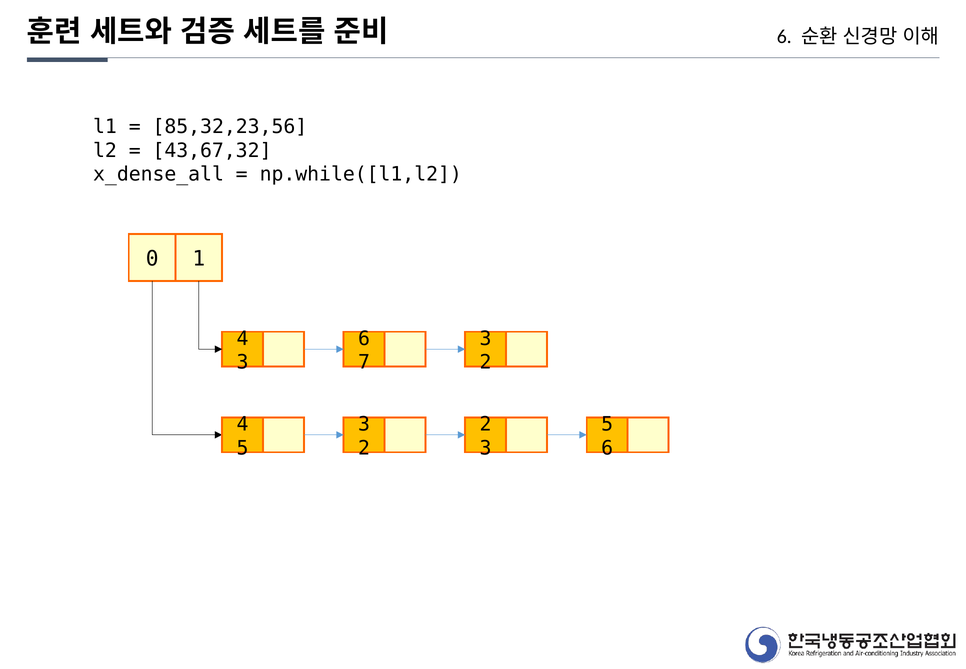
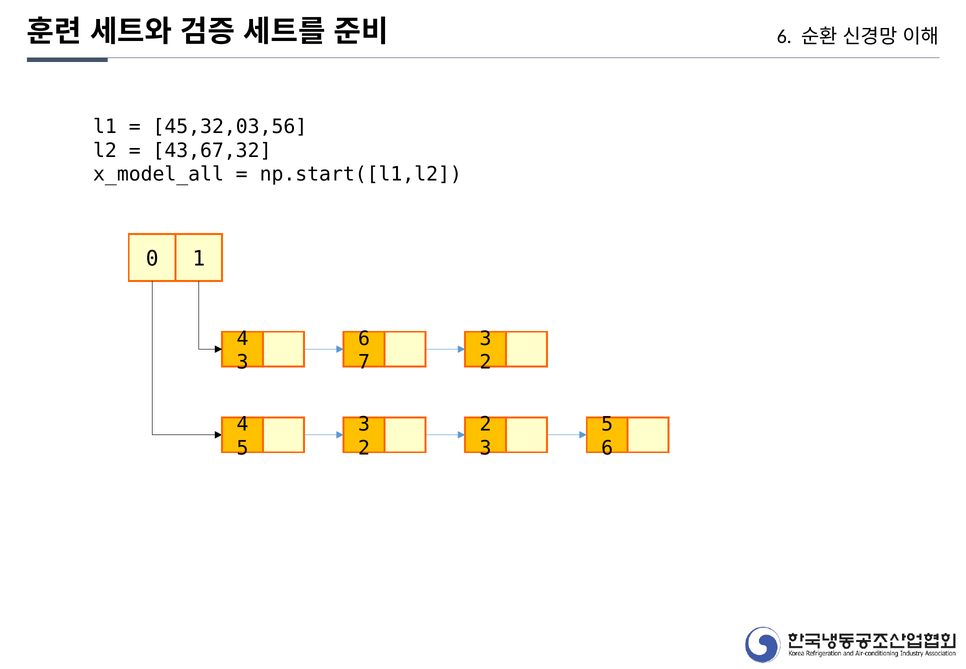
85,32,23,56: 85,32,23,56 -> 45,32,03,56
x_dense_all: x_dense_all -> x_model_all
np.while([l1,l2: np.while([l1,l2 -> np.start([l1,l2
